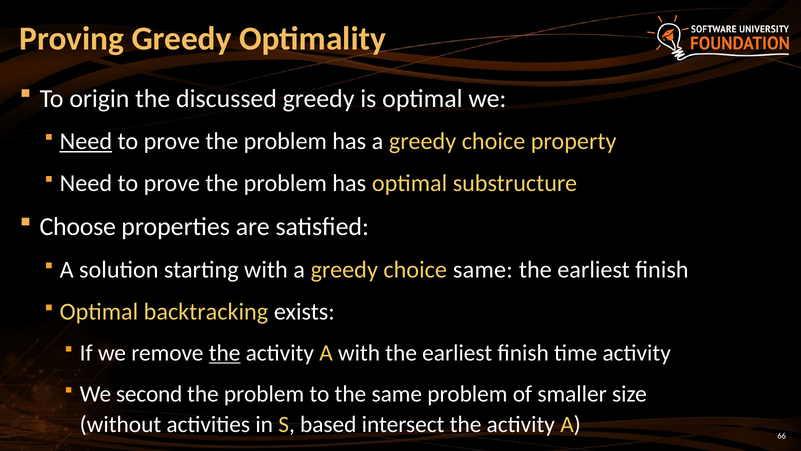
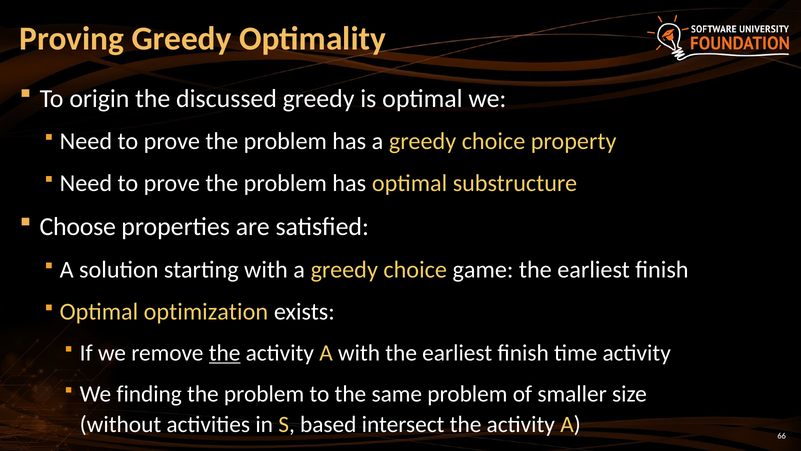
Need at (86, 141) underline: present -> none
choice same: same -> game
backtracking: backtracking -> optimization
second: second -> finding
